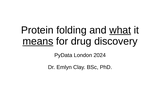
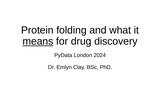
what underline: present -> none
